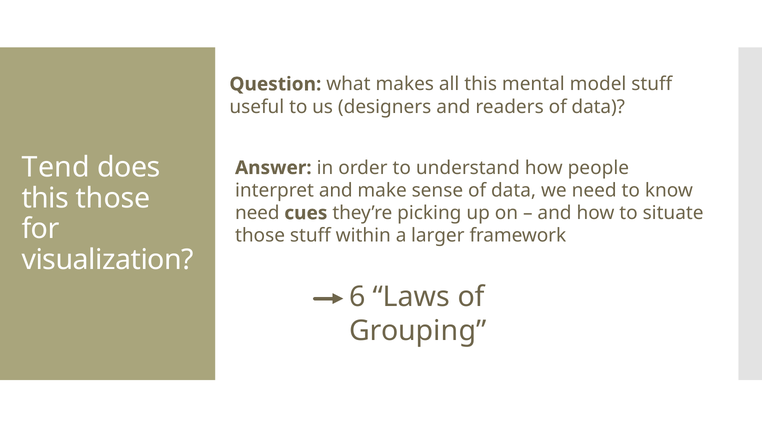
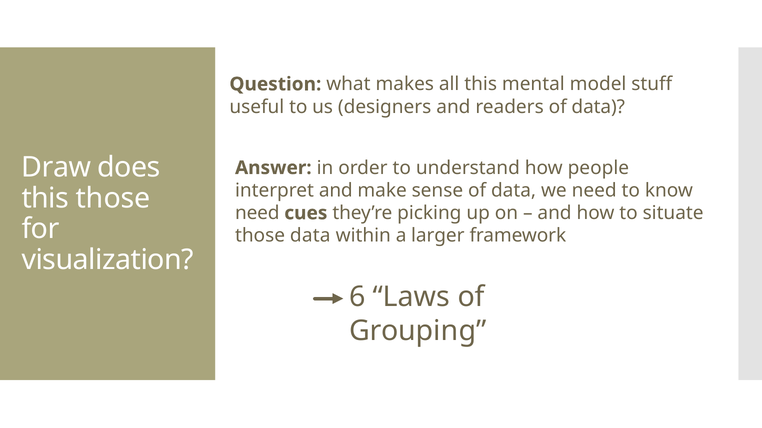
Tend: Tend -> Draw
those stuff: stuff -> data
